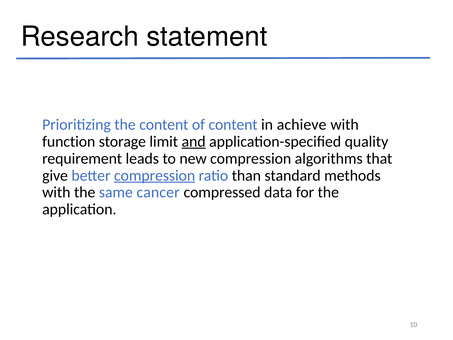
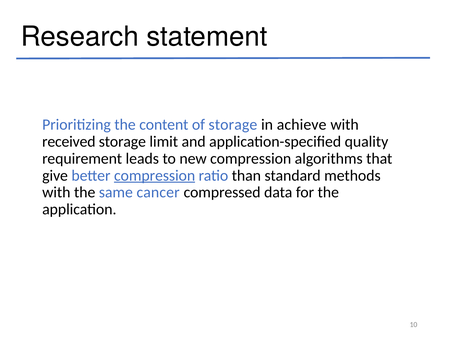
of content: content -> storage
function: function -> received
and underline: present -> none
